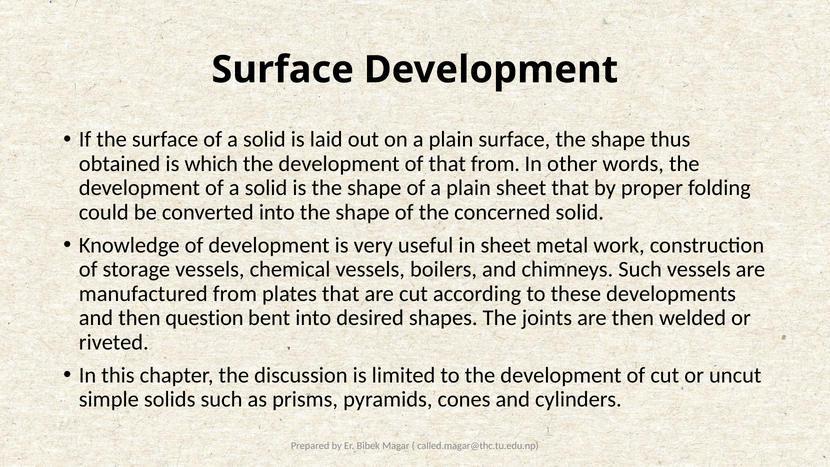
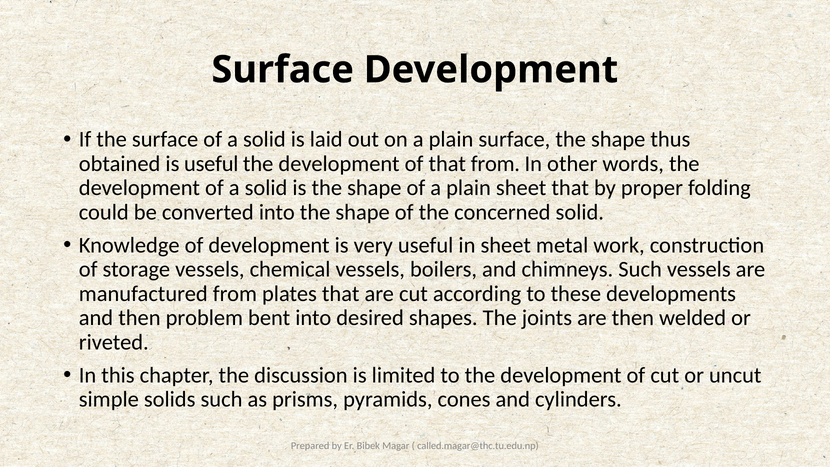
is which: which -> useful
question: question -> problem
